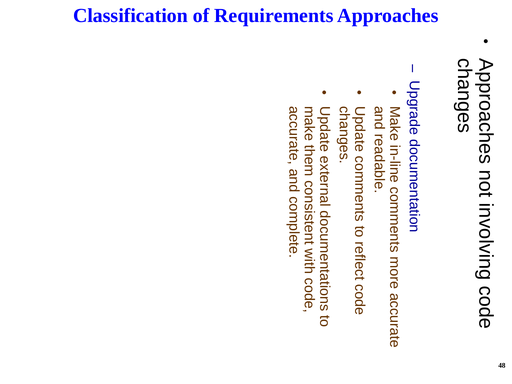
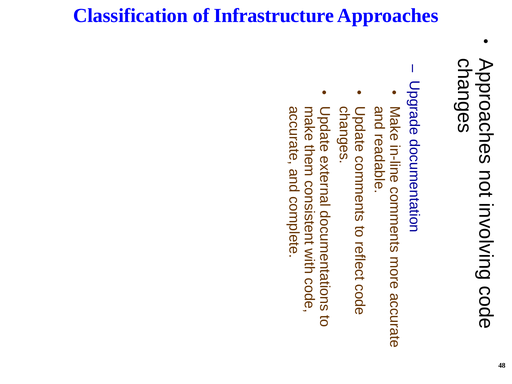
Requirements: Requirements -> Infrastructure
